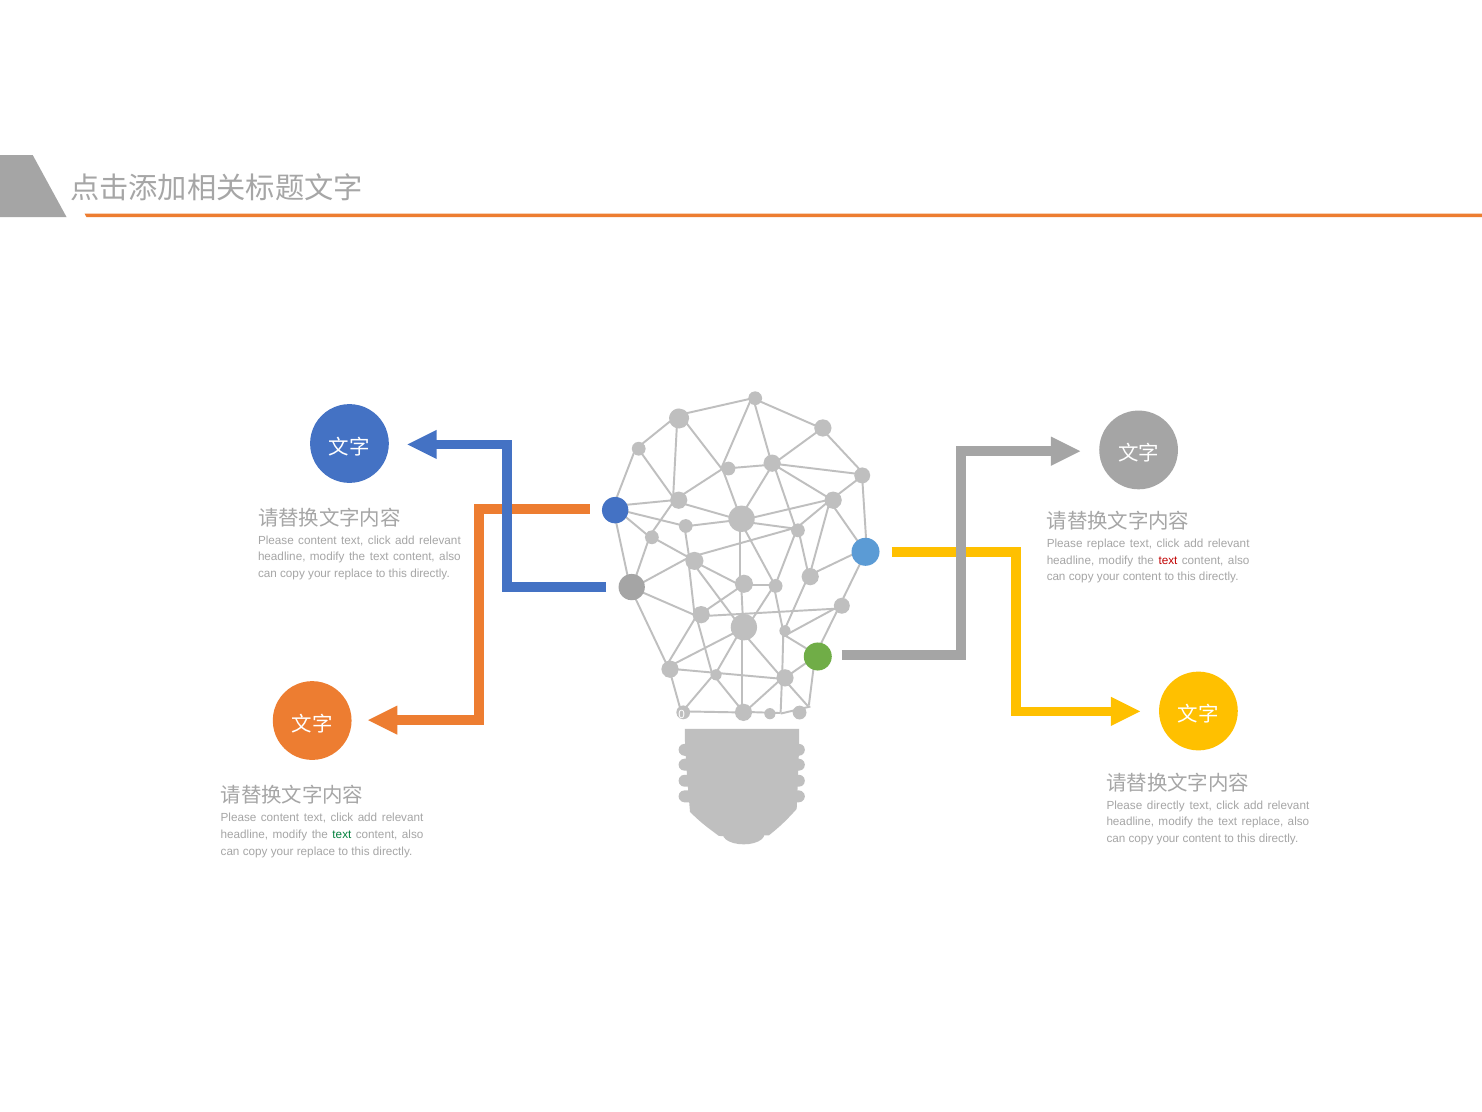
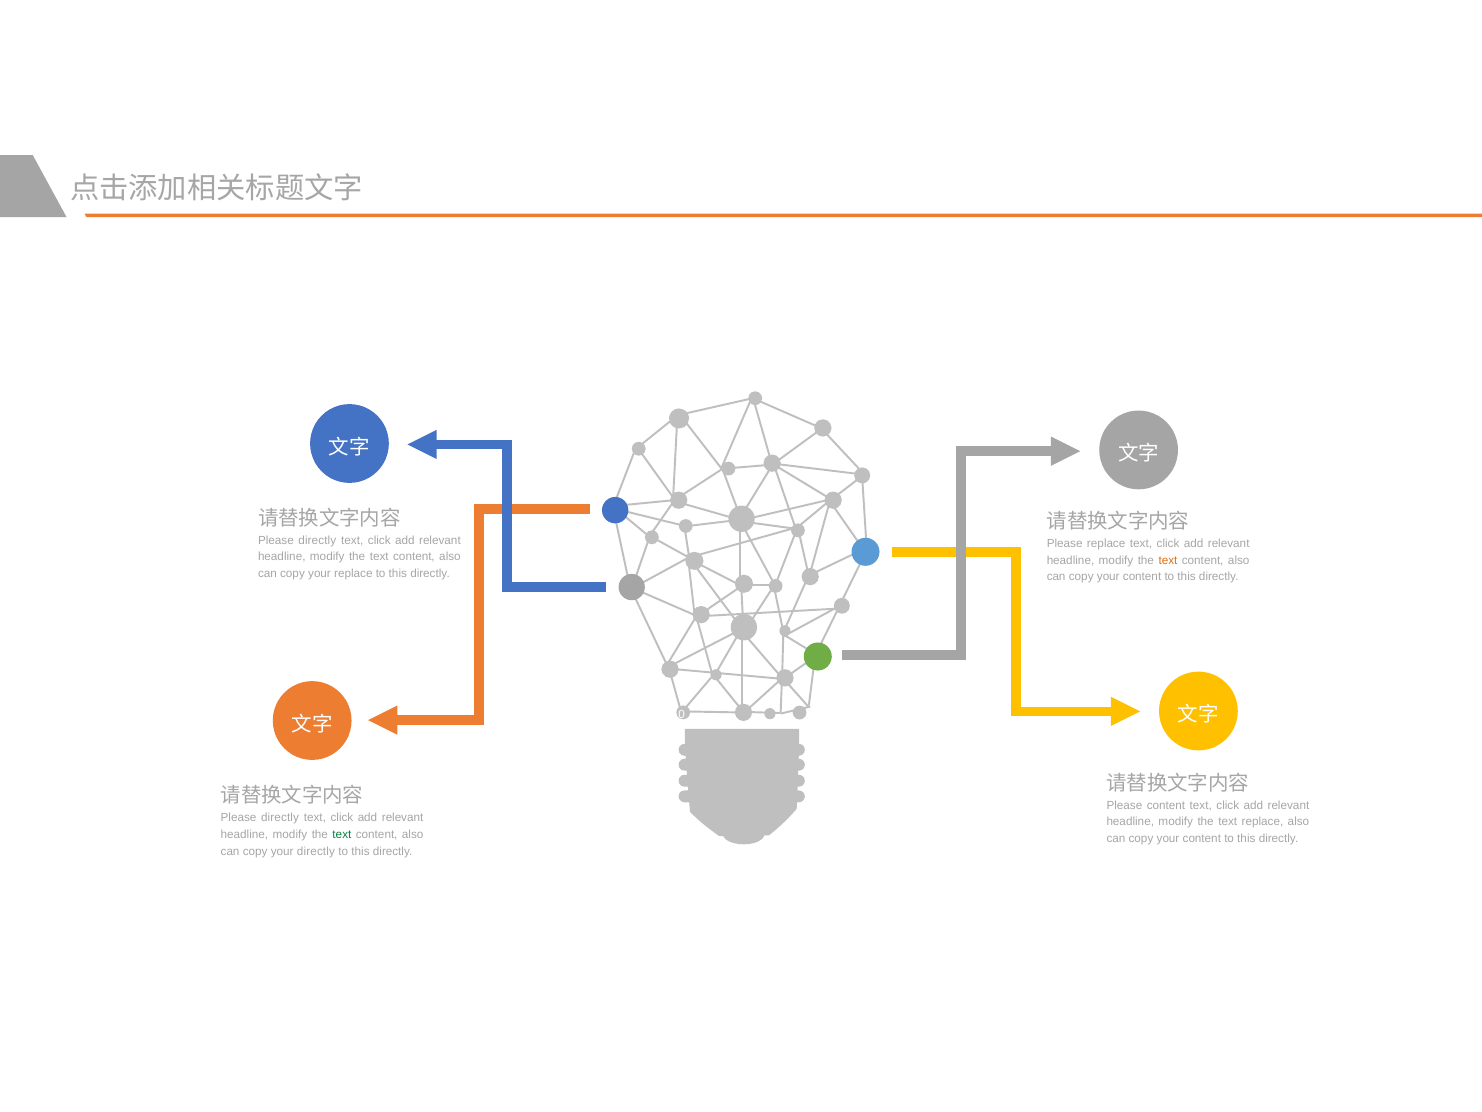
content at (317, 540): content -> directly
text at (1168, 560) colour: red -> orange
Please directly: directly -> content
content at (280, 817): content -> directly
replace at (316, 851): replace -> directly
